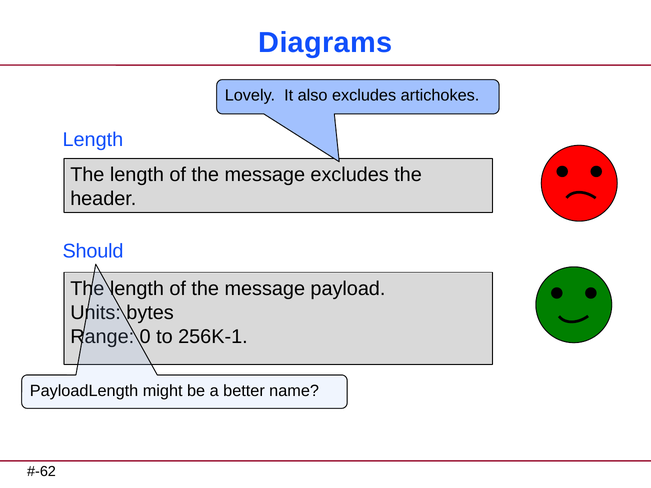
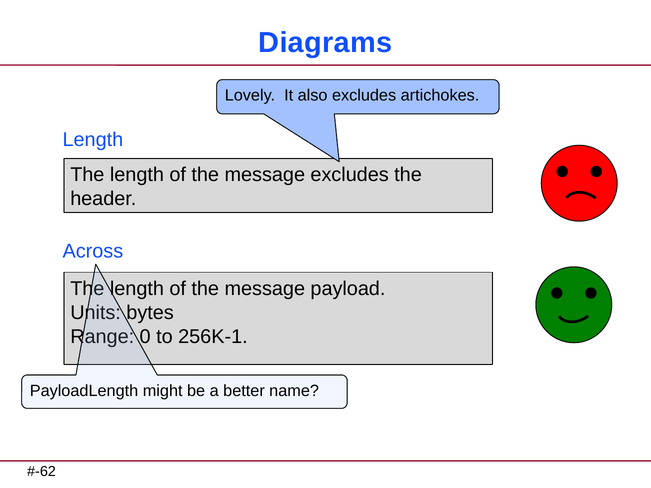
Should: Should -> Across
